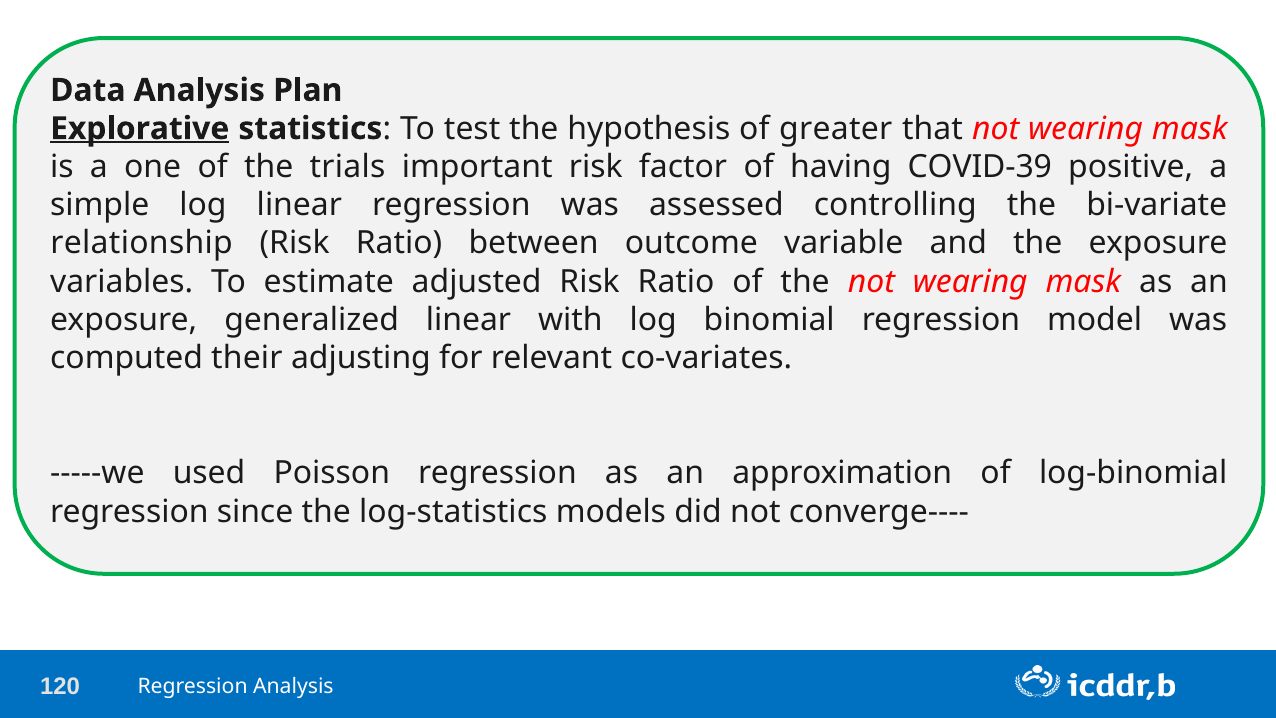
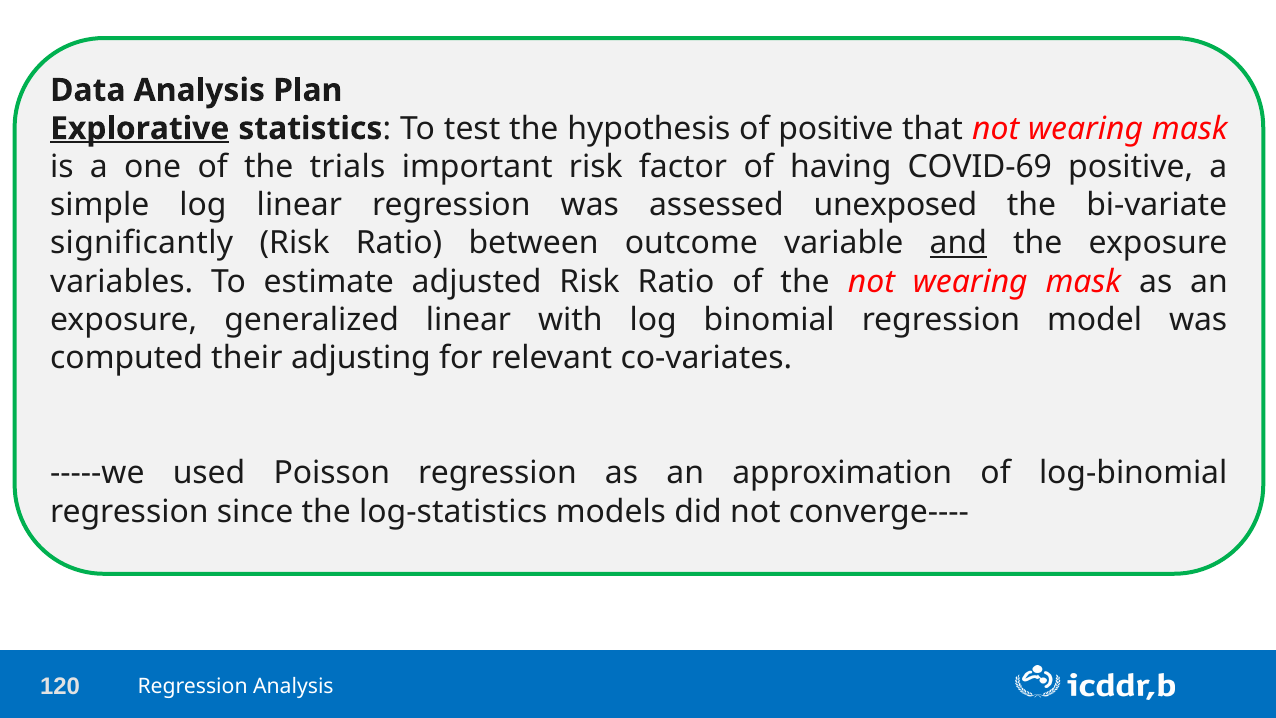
of greater: greater -> positive
COVID-39: COVID-39 -> COVID-69
controlling: controlling -> unexposed
relationship: relationship -> significantly
and underline: none -> present
